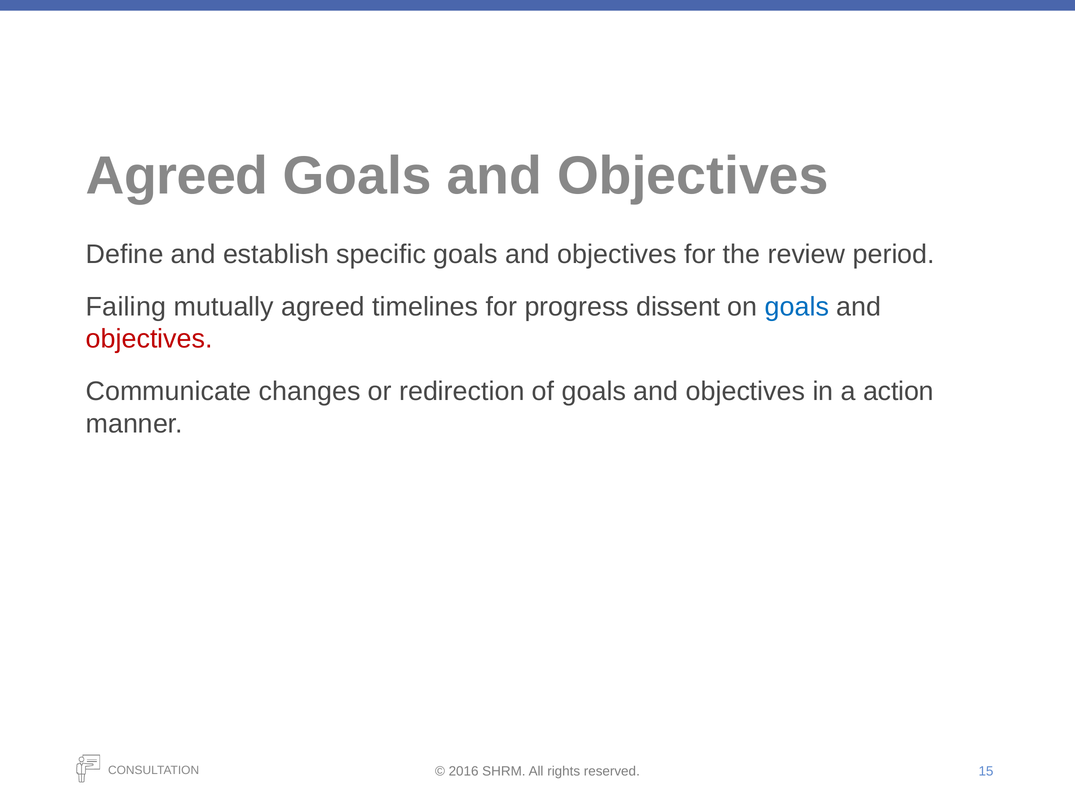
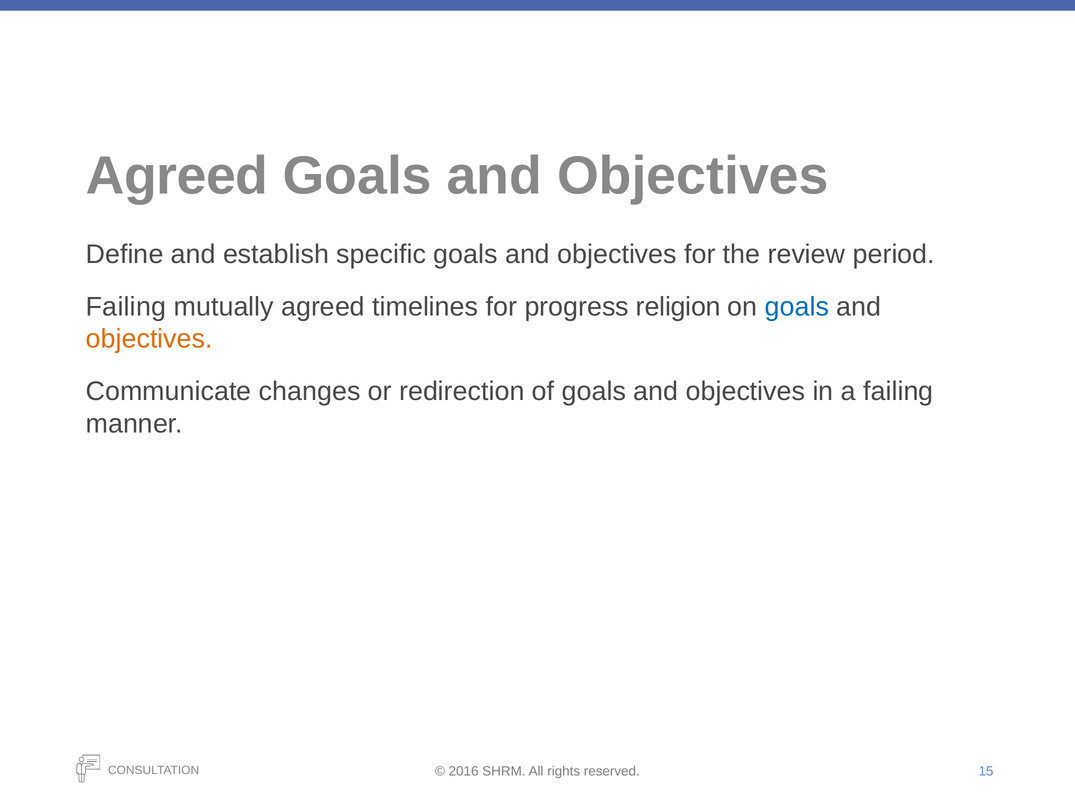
dissent: dissent -> religion
objectives at (149, 339) colour: red -> orange
a action: action -> failing
